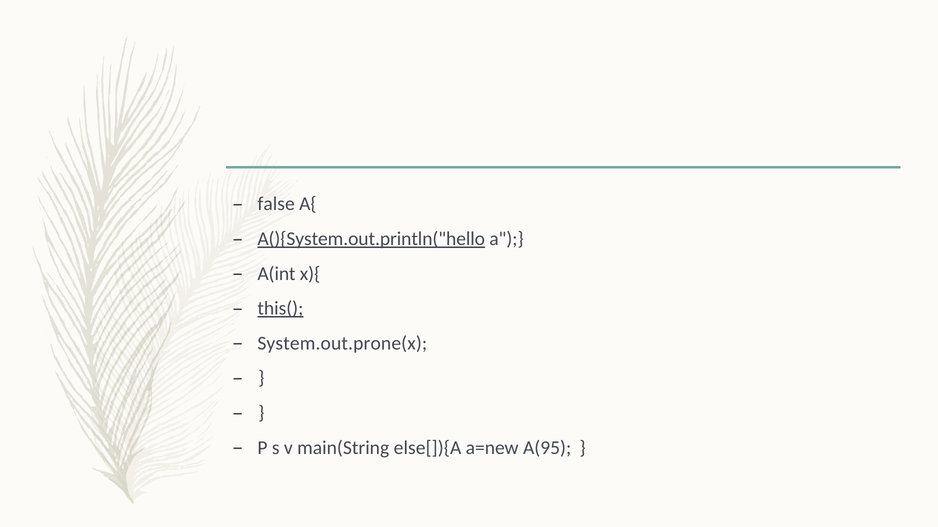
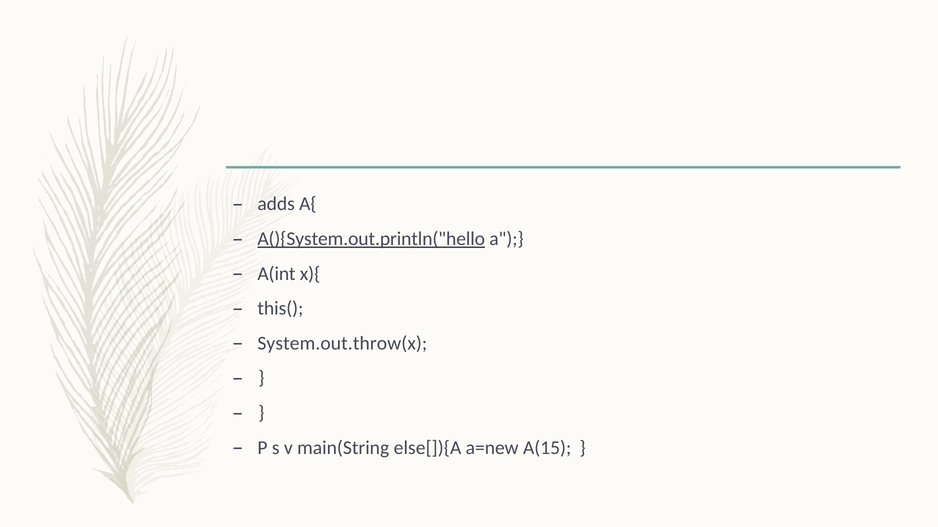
false: false -> adds
this( underline: present -> none
System.out.prone(x: System.out.prone(x -> System.out.throw(x
A(95: A(95 -> A(15
